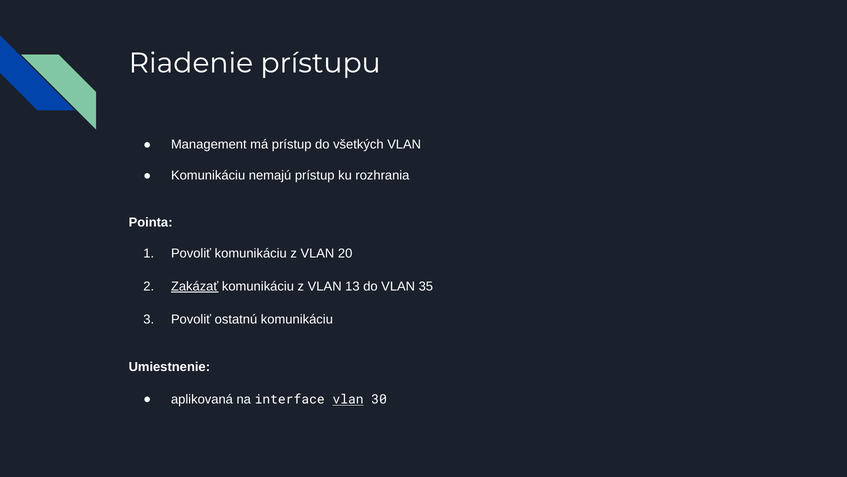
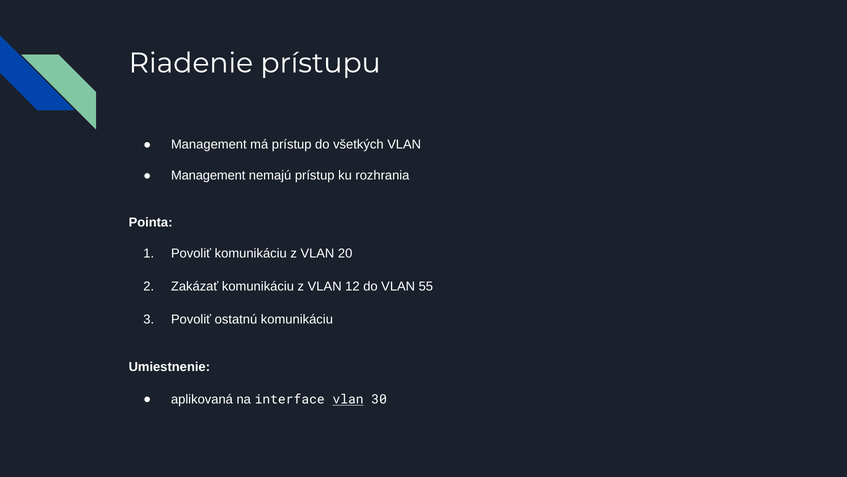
Komunikáciu at (208, 175): Komunikáciu -> Management
Zakázať underline: present -> none
13: 13 -> 12
35: 35 -> 55
